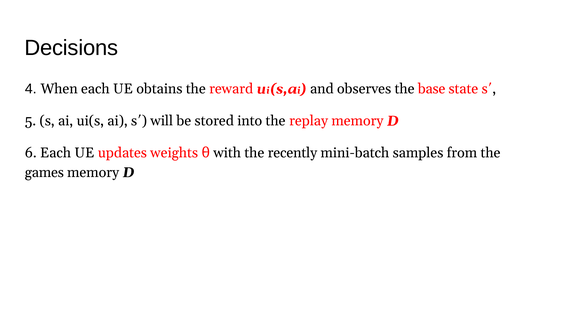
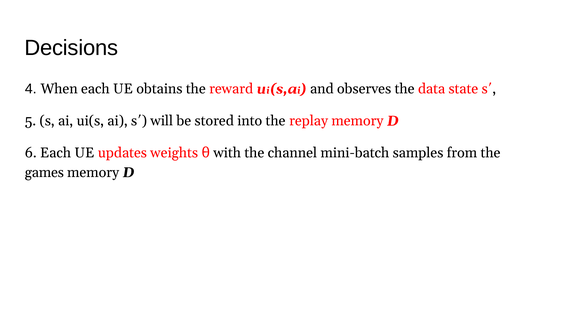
base: base -> data
recently: recently -> channel
